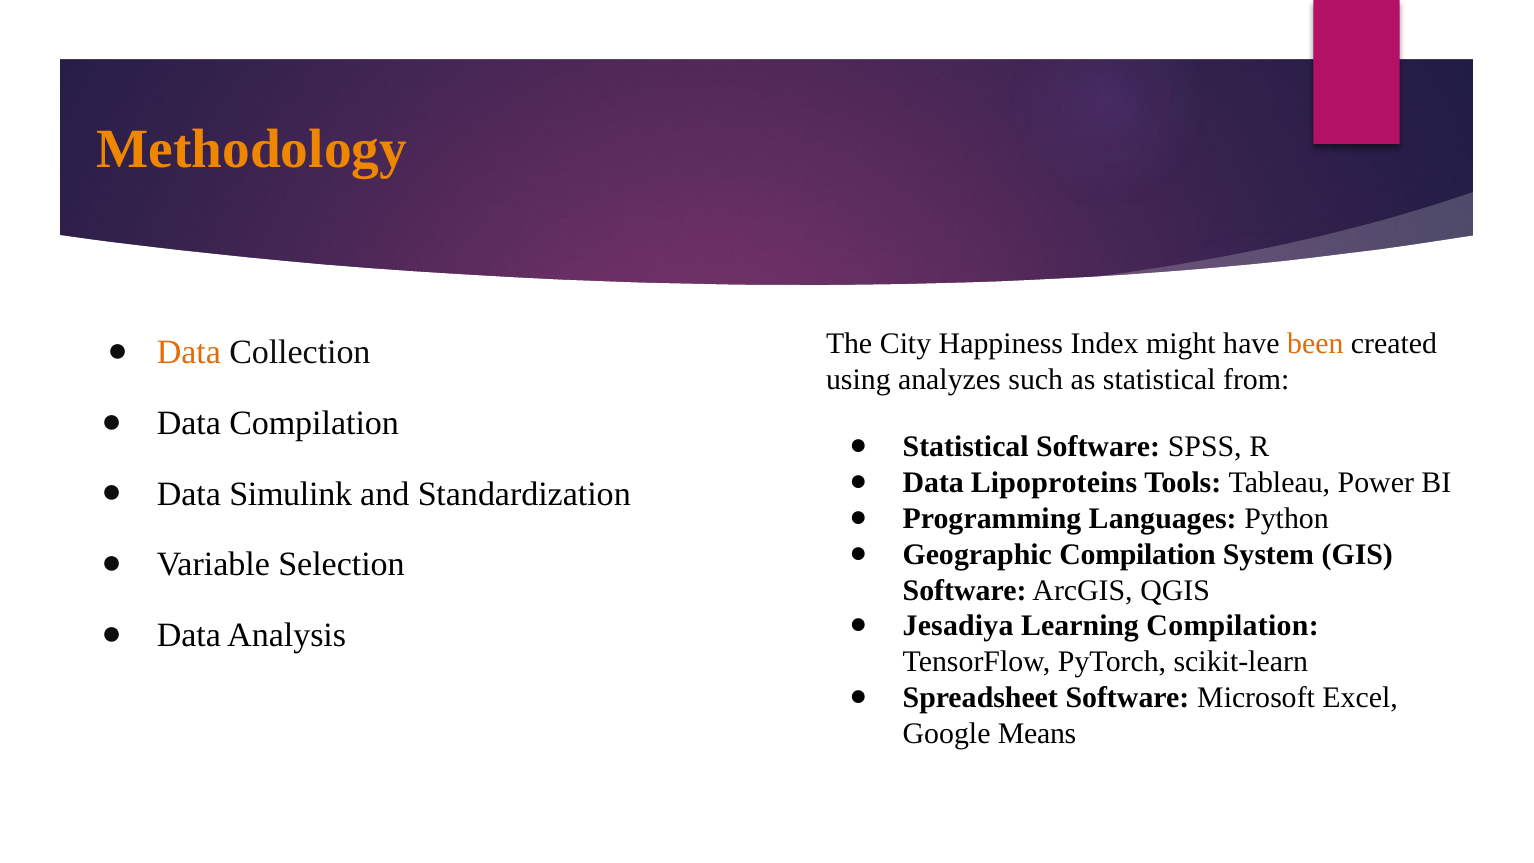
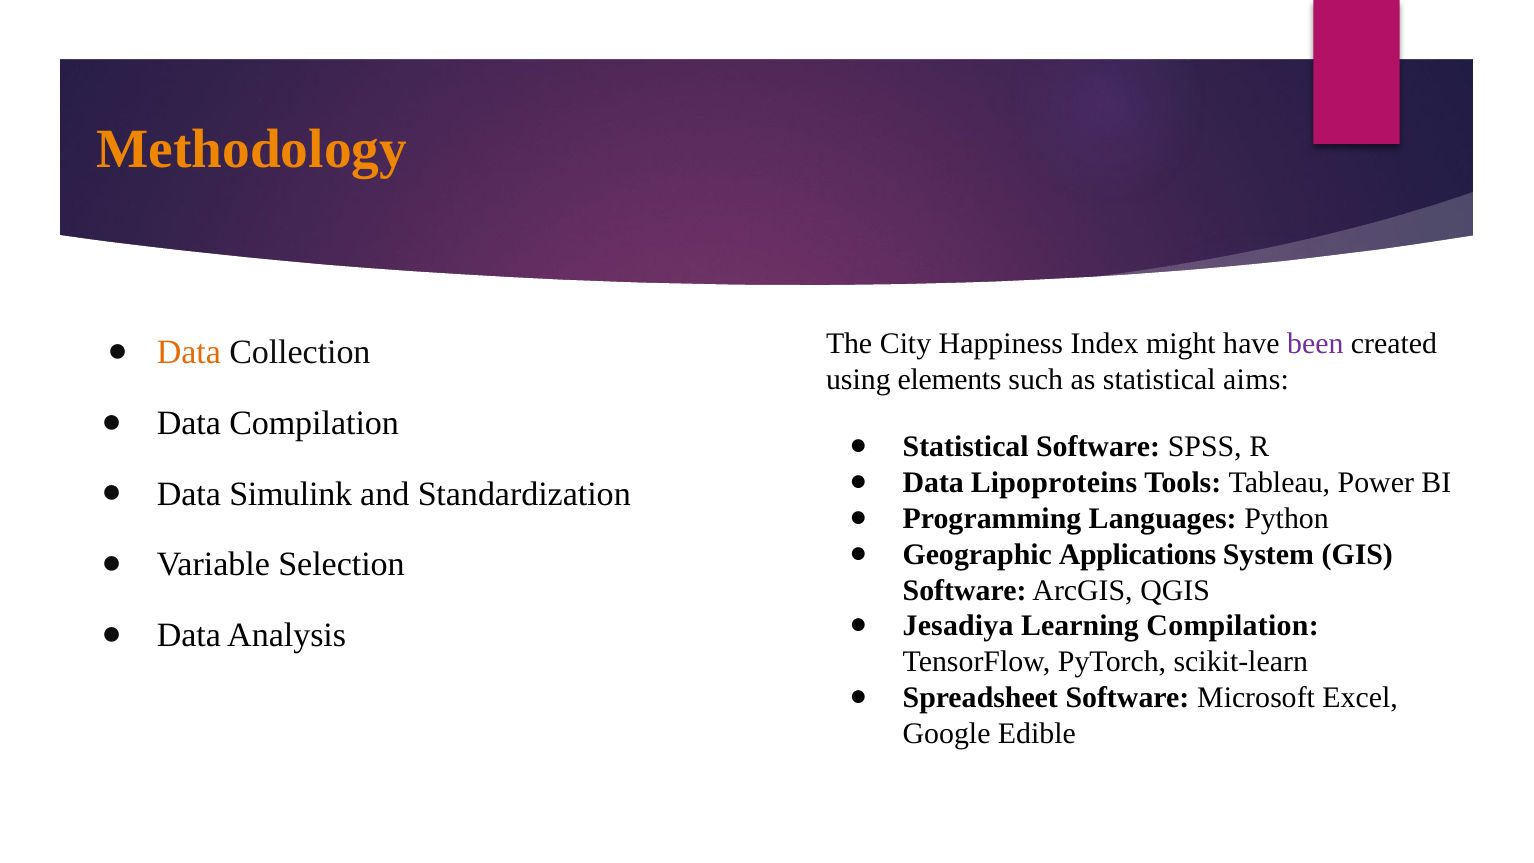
been colour: orange -> purple
analyzes: analyzes -> elements
from: from -> aims
Geographic Compilation: Compilation -> Applications
Means: Means -> Edible
